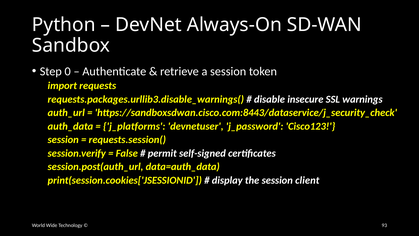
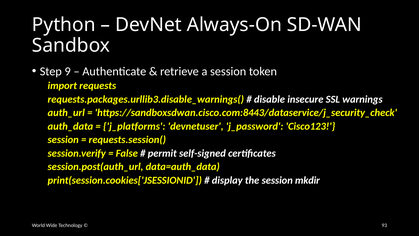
0: 0 -> 9
client: client -> mkdir
